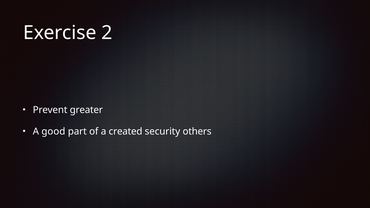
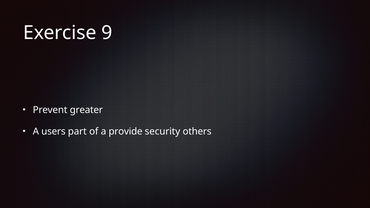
2: 2 -> 9
good: good -> users
created: created -> provide
